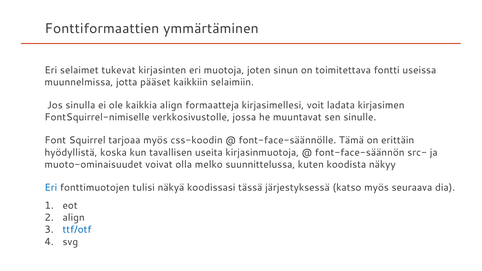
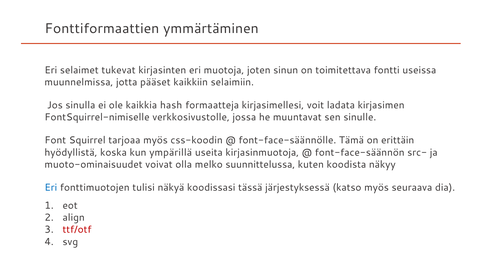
kaikkia align: align -> hash
tavallisen: tavallisen -> ympärillä
ttf/otf colour: blue -> red
